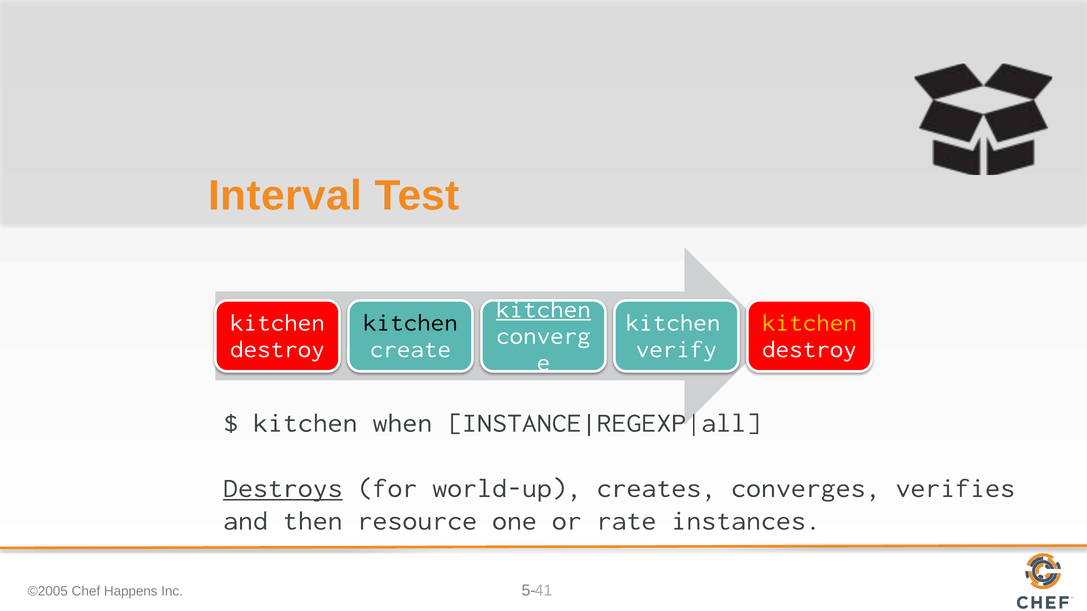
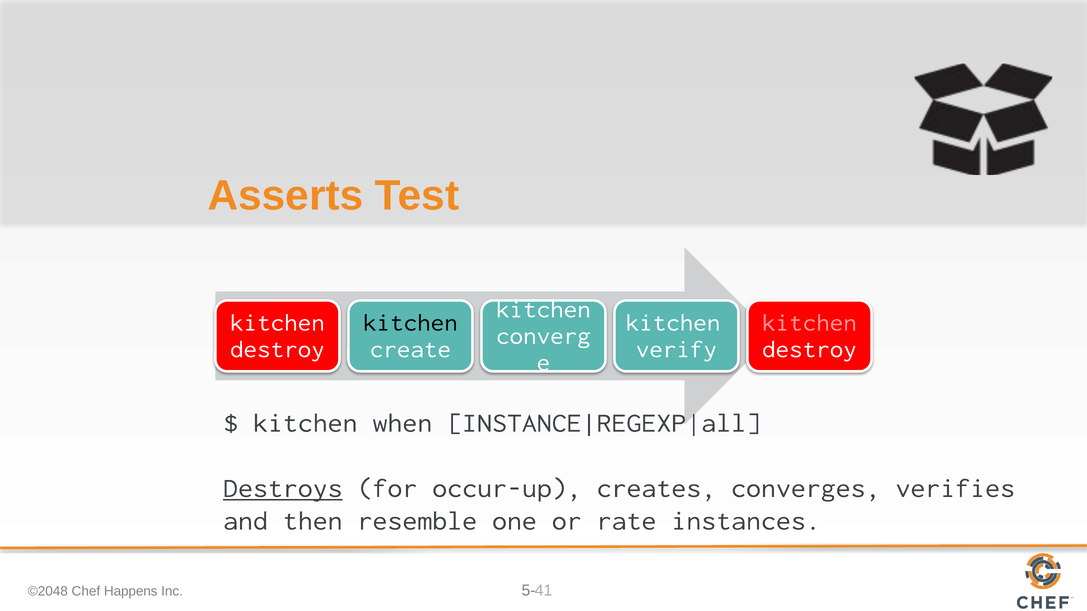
Interval: Interval -> Asserts
kitchen at (543, 309) underline: present -> none
kitchen at (809, 323) colour: yellow -> pink
world-up: world-up -> occur-up
resource: resource -> resemble
©2005: ©2005 -> ©2048
